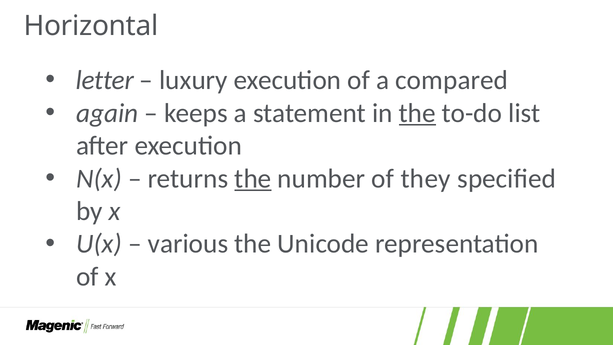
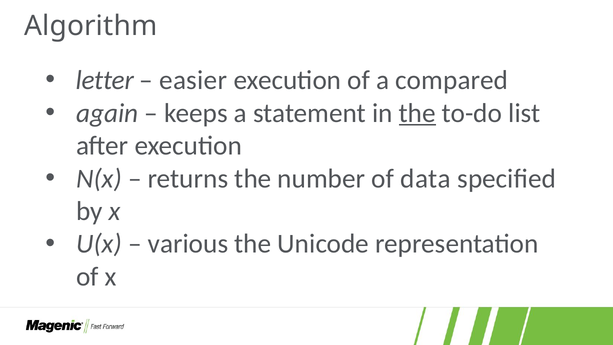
Horizontal: Horizontal -> Algorithm
luxury: luxury -> easier
the at (253, 178) underline: present -> none
they: they -> data
